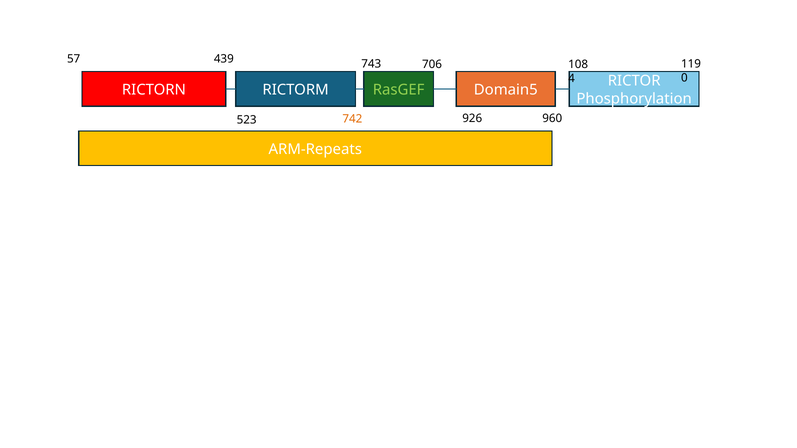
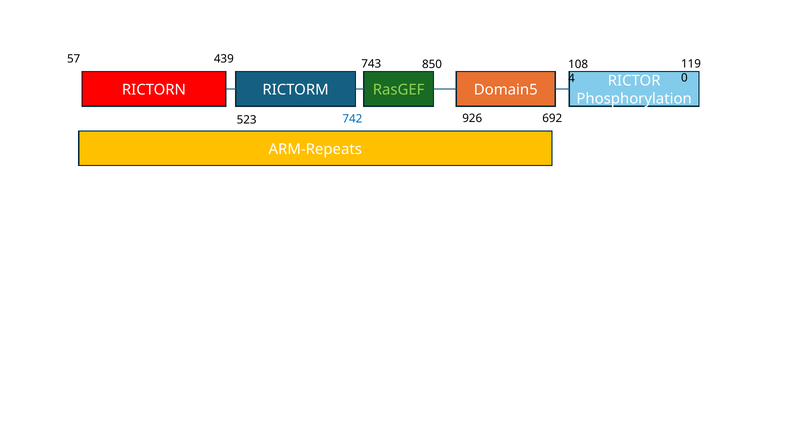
706: 706 -> 850
960: 960 -> 692
742 colour: orange -> blue
